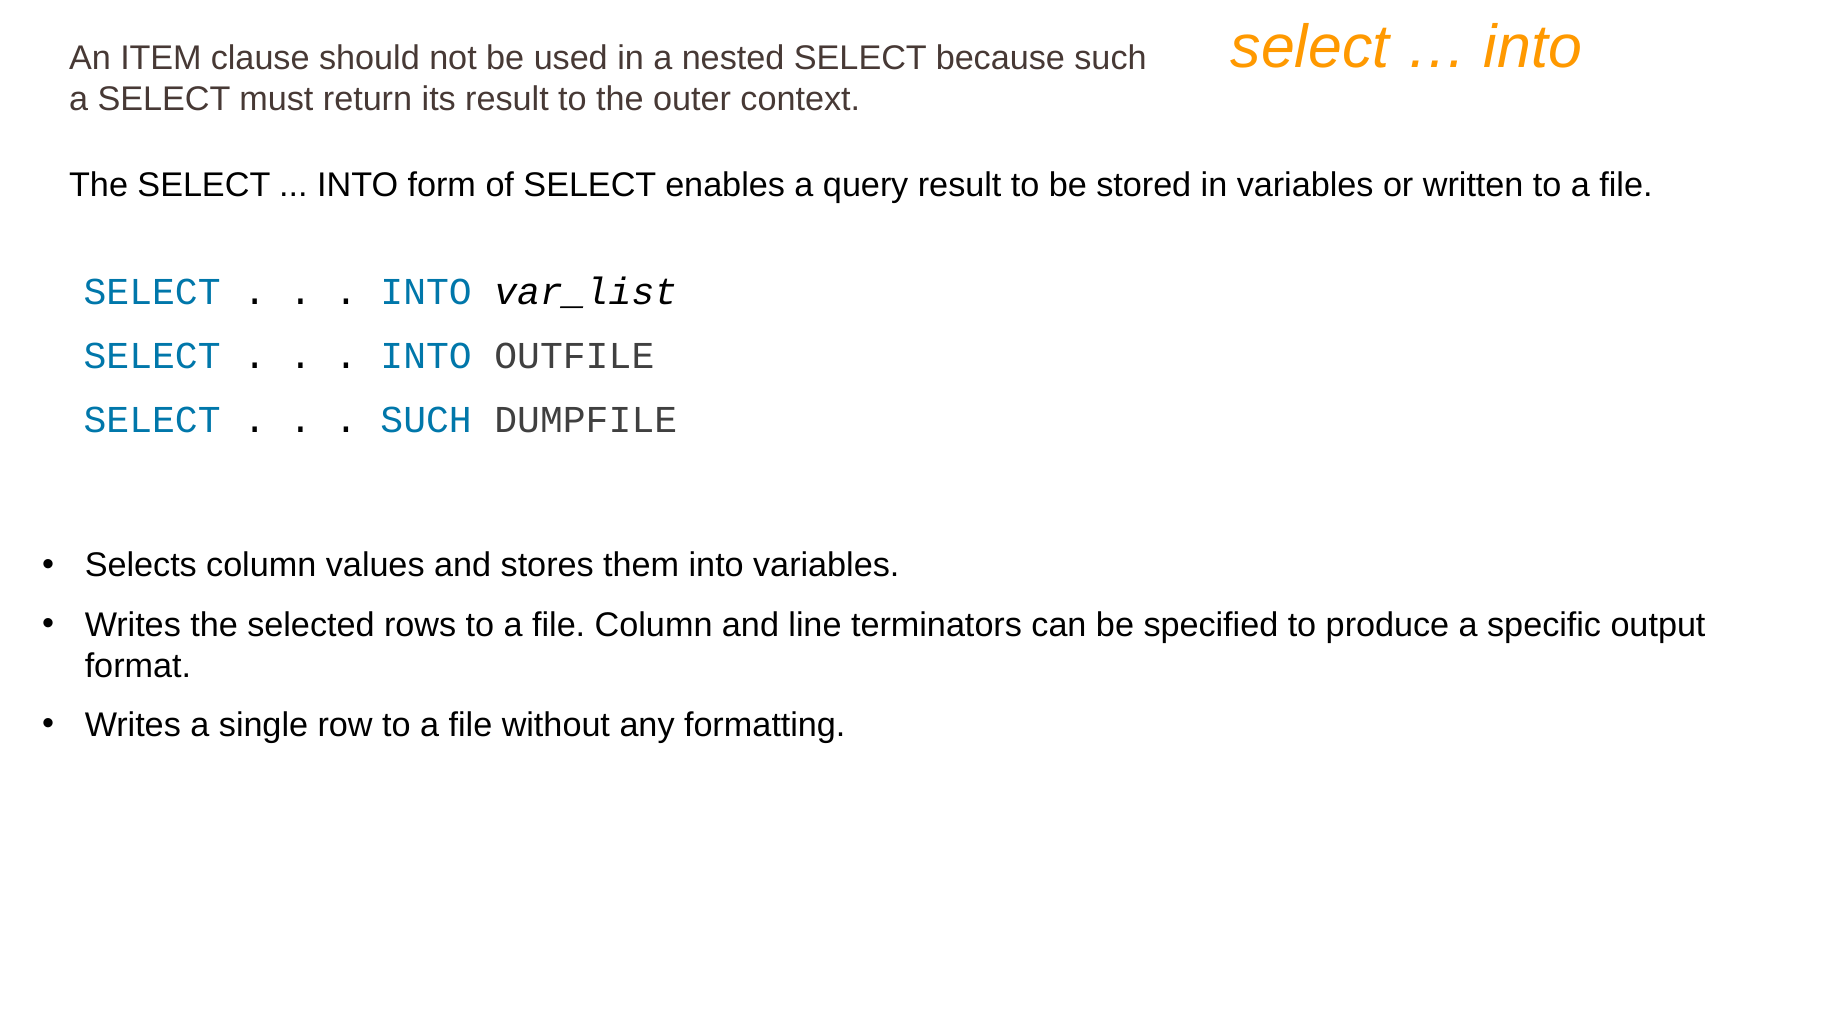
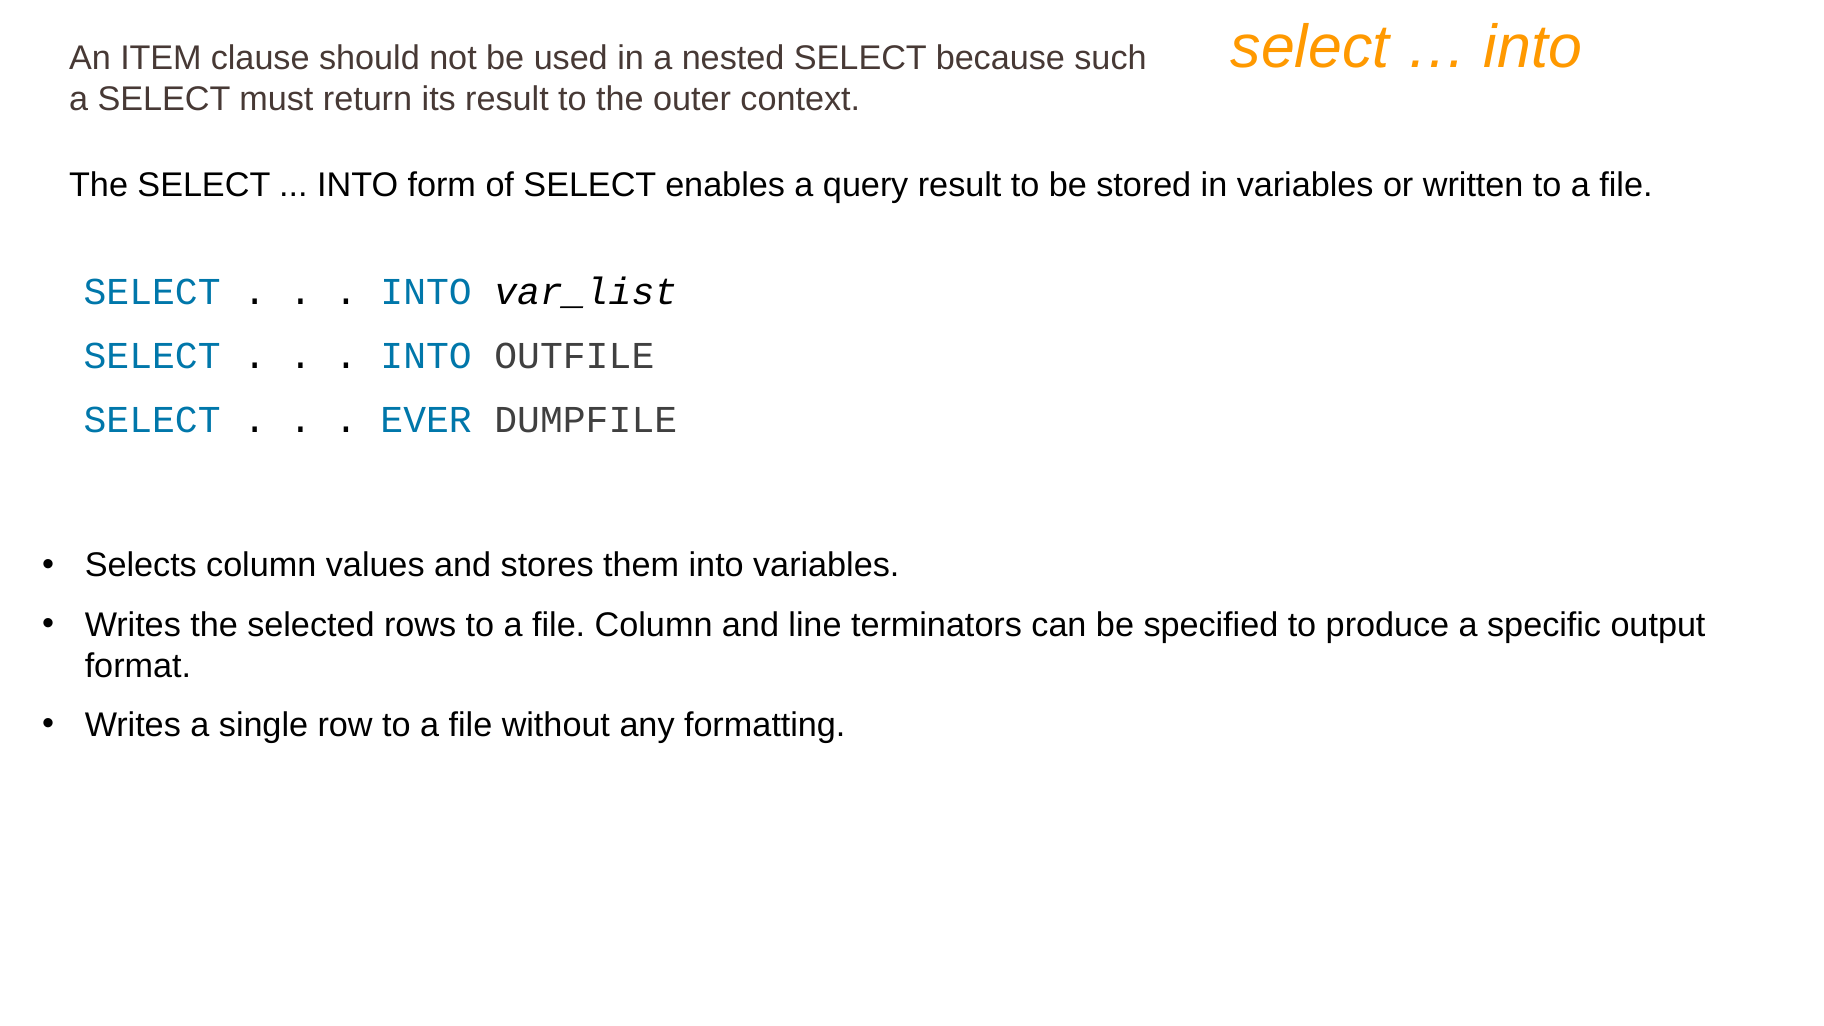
SUCH at (426, 419): SUCH -> EVER
